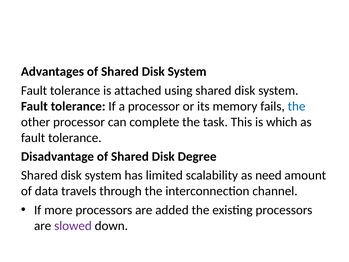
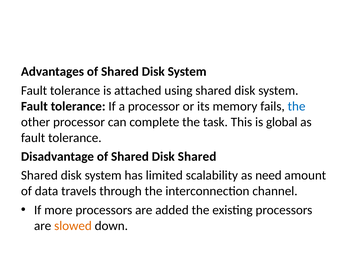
which: which -> global
Disk Degree: Degree -> Shared
slowed colour: purple -> orange
